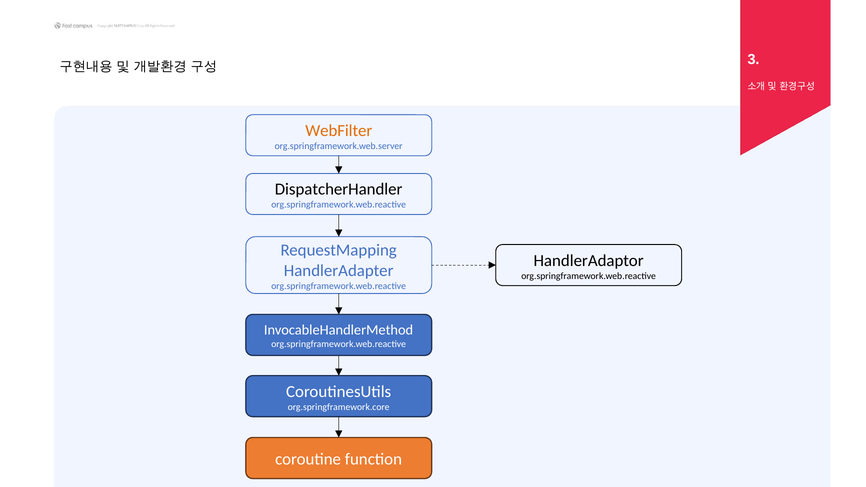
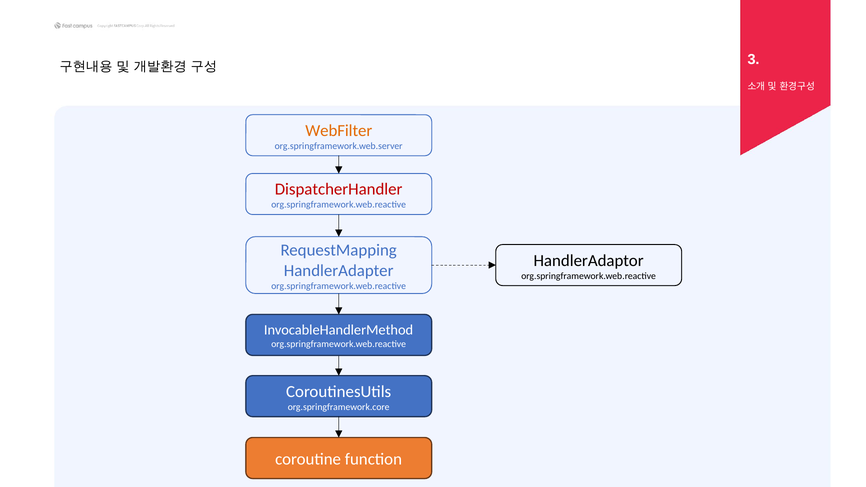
DispatcherHandler colour: black -> red
